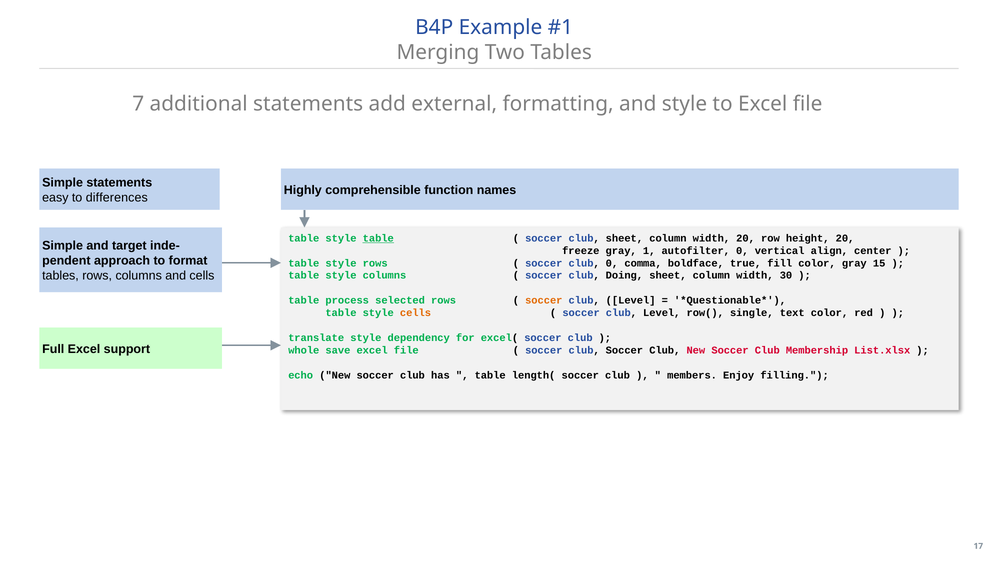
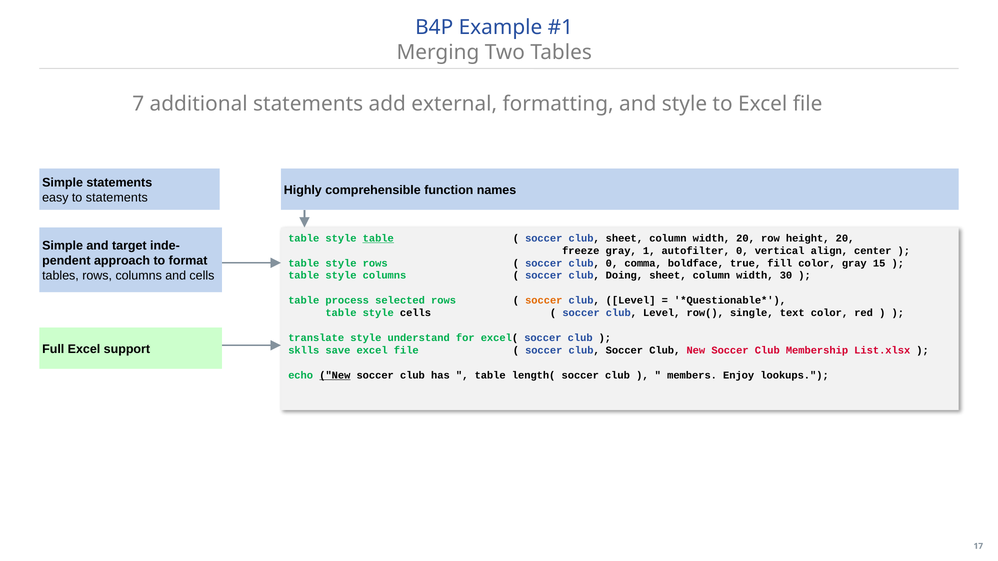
to differences: differences -> statements
cells at (415, 313) colour: orange -> black
dependency: dependency -> understand
whole: whole -> sklls
New at (335, 376) underline: none -> present
filling: filling -> lookups
